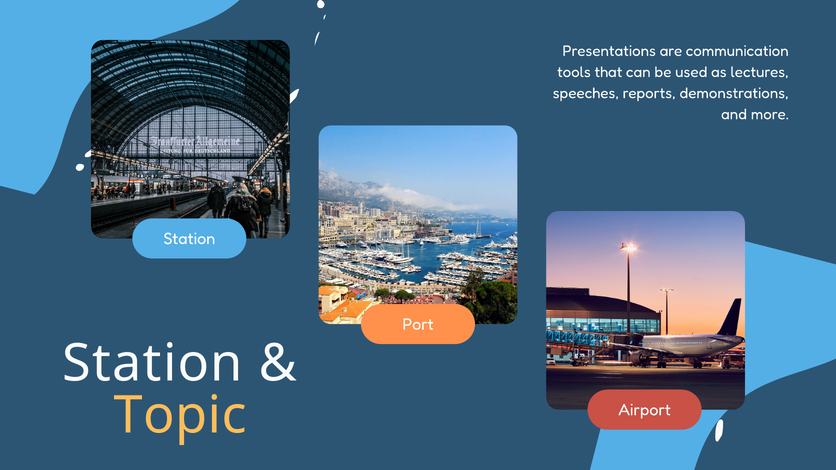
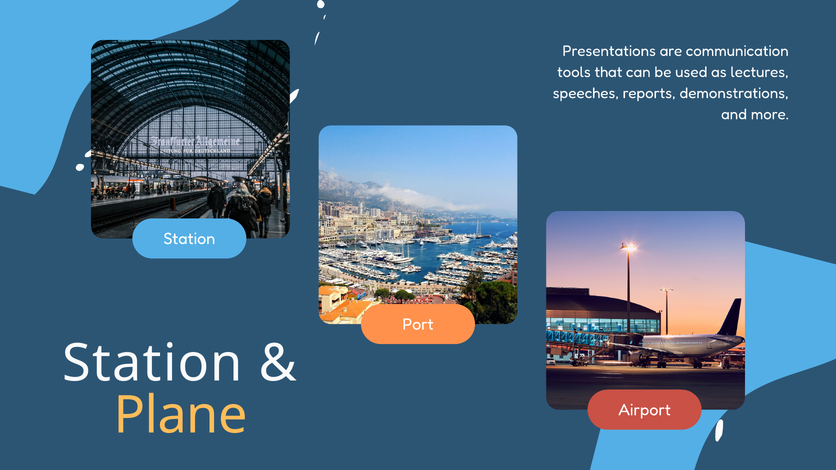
Topic: Topic -> Plane
